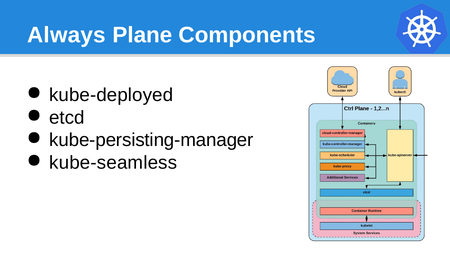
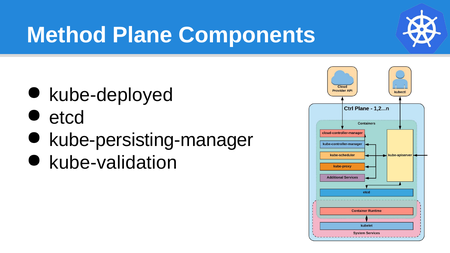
Always: Always -> Method
kube-seamless: kube-seamless -> kube-validation
